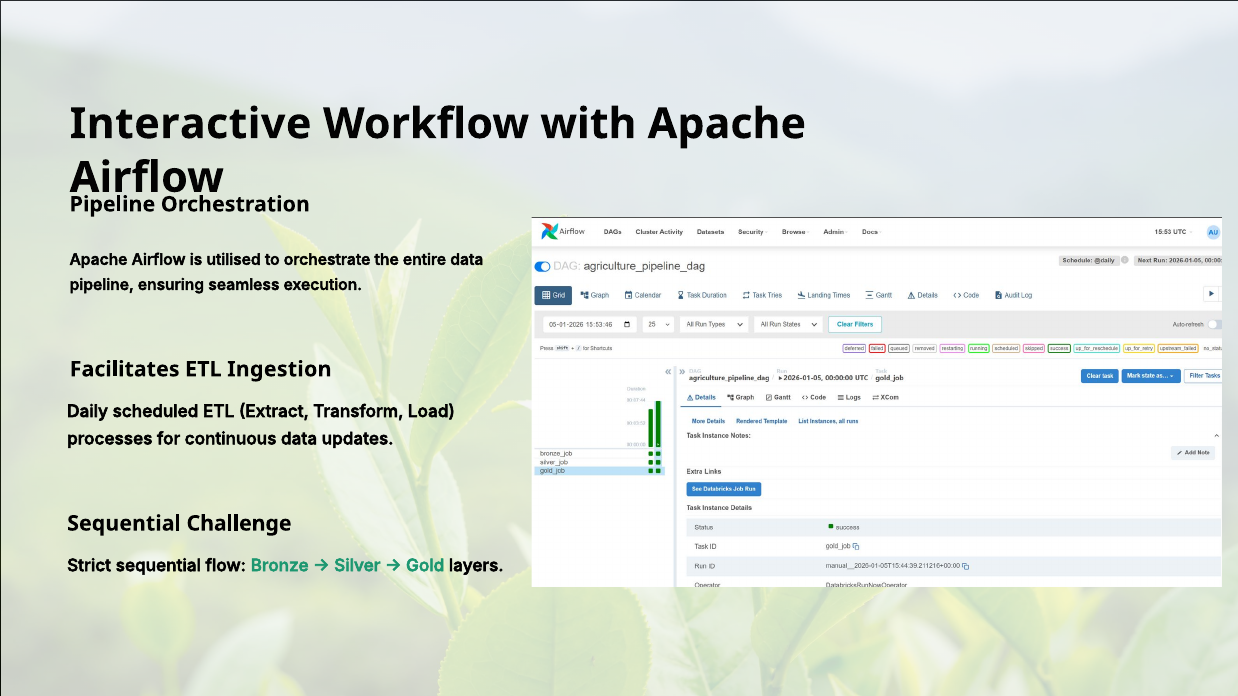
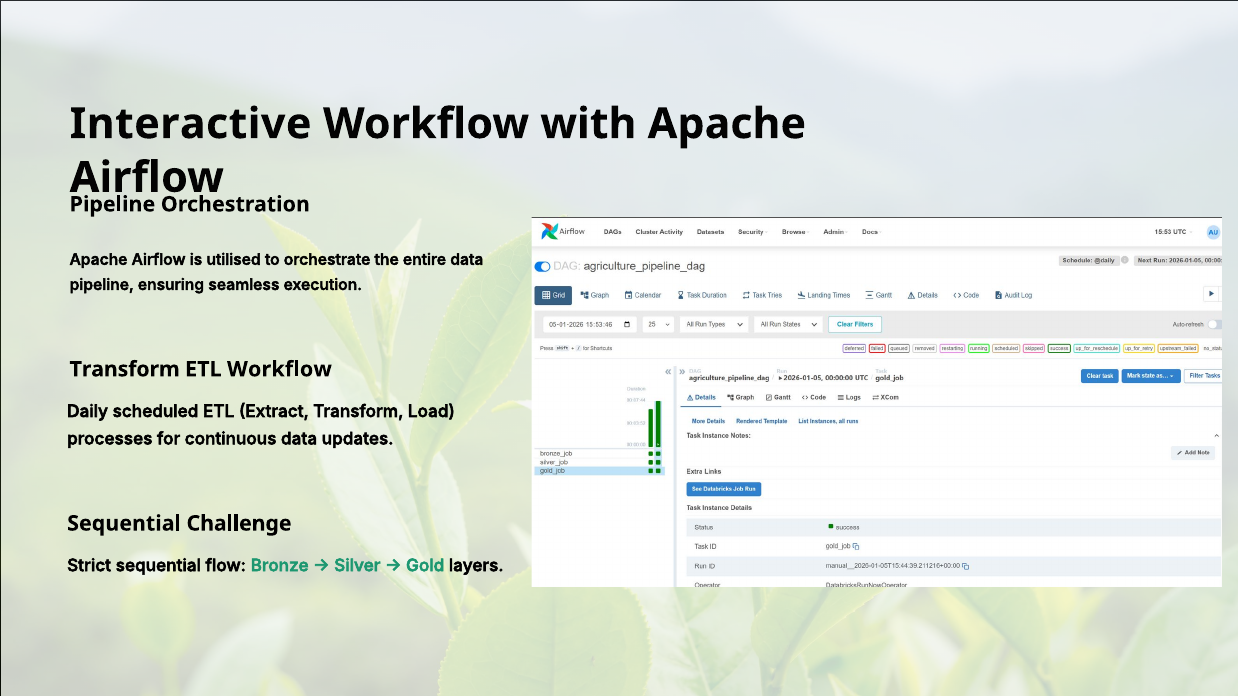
Facilitates at (125, 369): Facilitates -> Transform
ETL Ingestion: Ingestion -> Workflow
